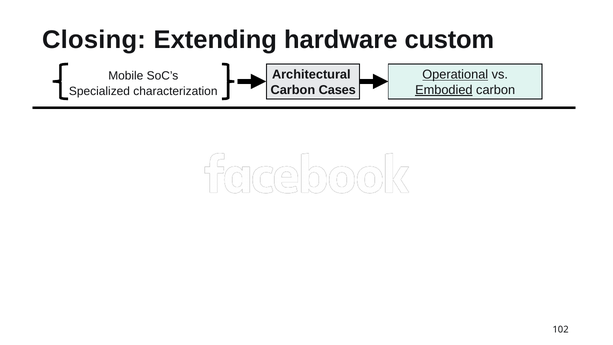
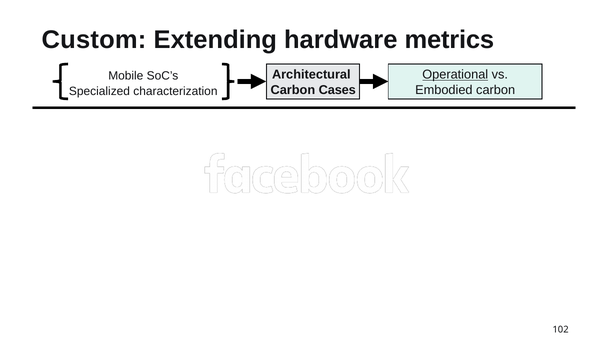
Closing: Closing -> Custom
custom: custom -> metrics
Embodied underline: present -> none
